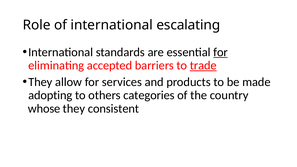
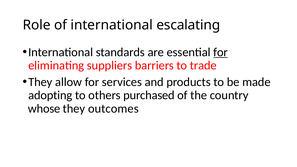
accepted: accepted -> suppliers
trade underline: present -> none
categories: categories -> purchased
consistent: consistent -> outcomes
